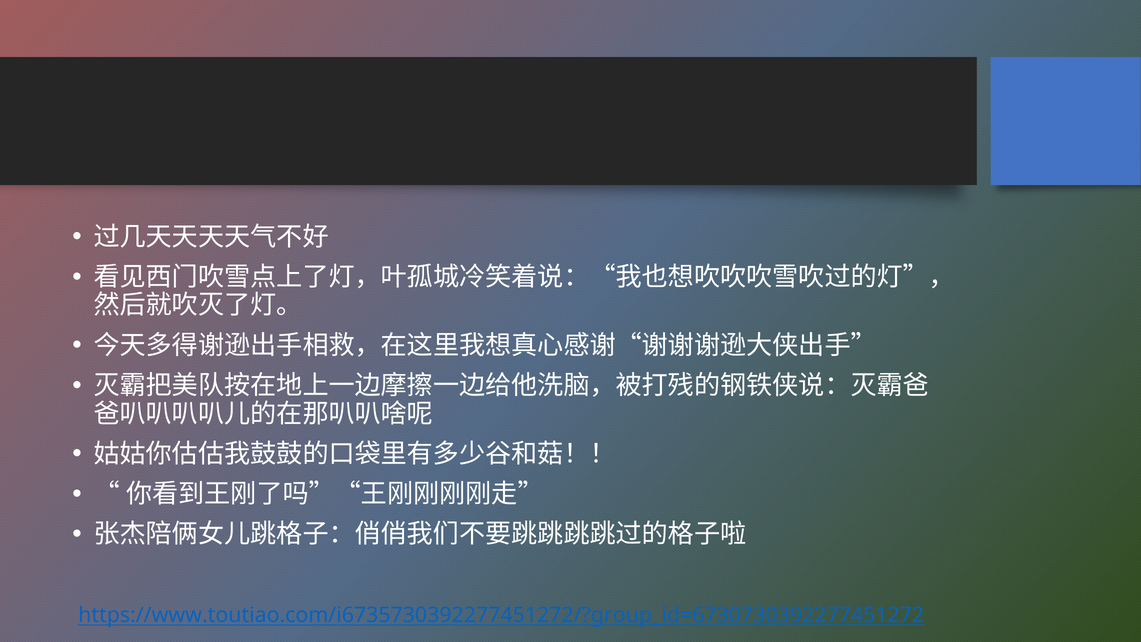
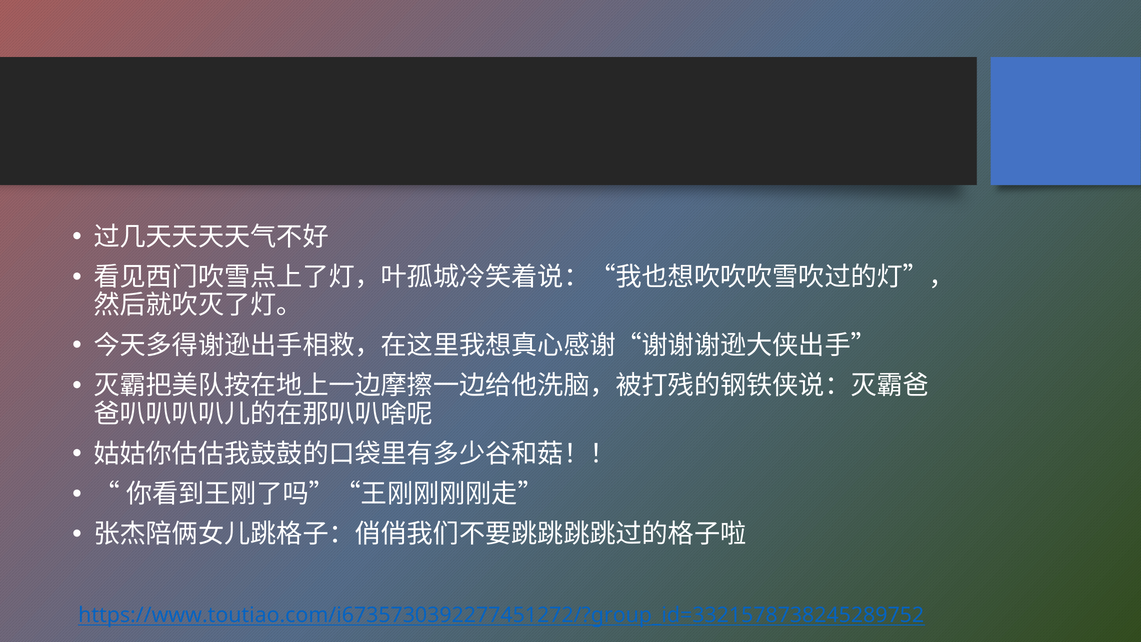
https://www.toutiao.com/i6735730392277451272/?group_id=6730730392277451272: https://www.toutiao.com/i6735730392277451272/?group_id=6730730392277451272 -> https://www.toutiao.com/i6735730392277451272/?group_id=3321578738245289752
